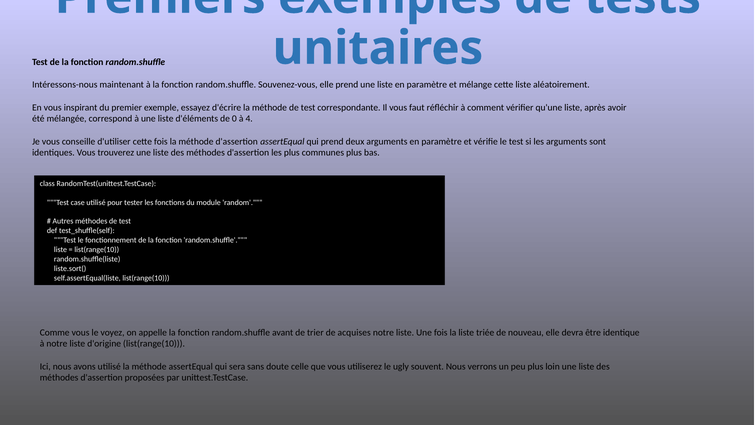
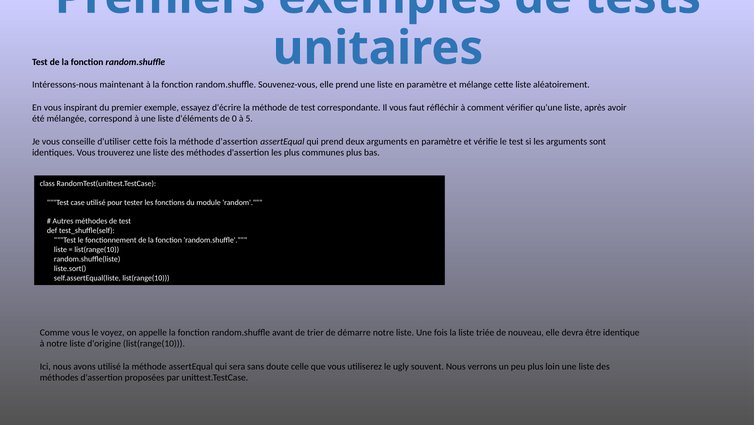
4: 4 -> 5
acquises: acquises -> démarre
